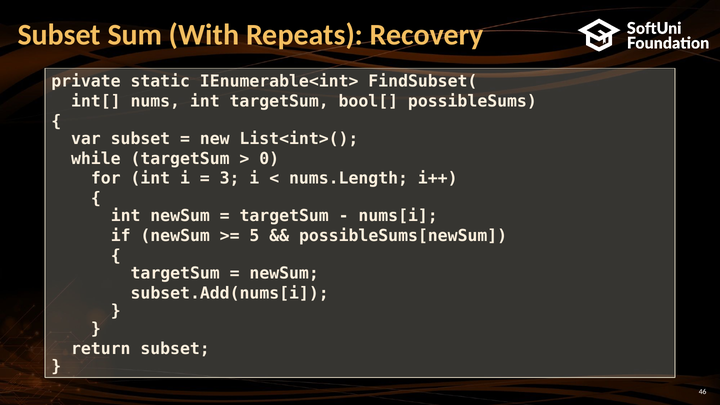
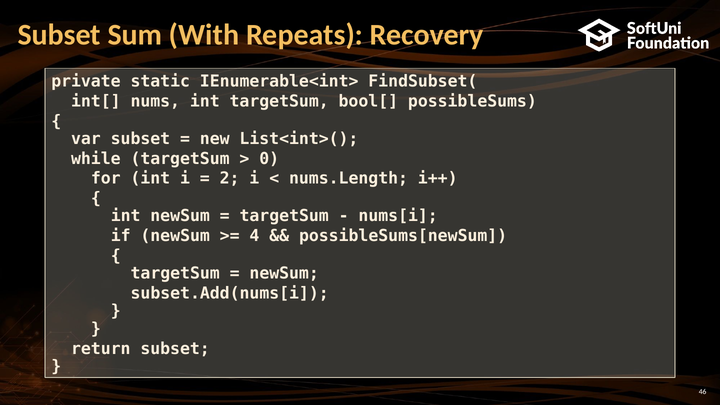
3: 3 -> 2
5: 5 -> 4
